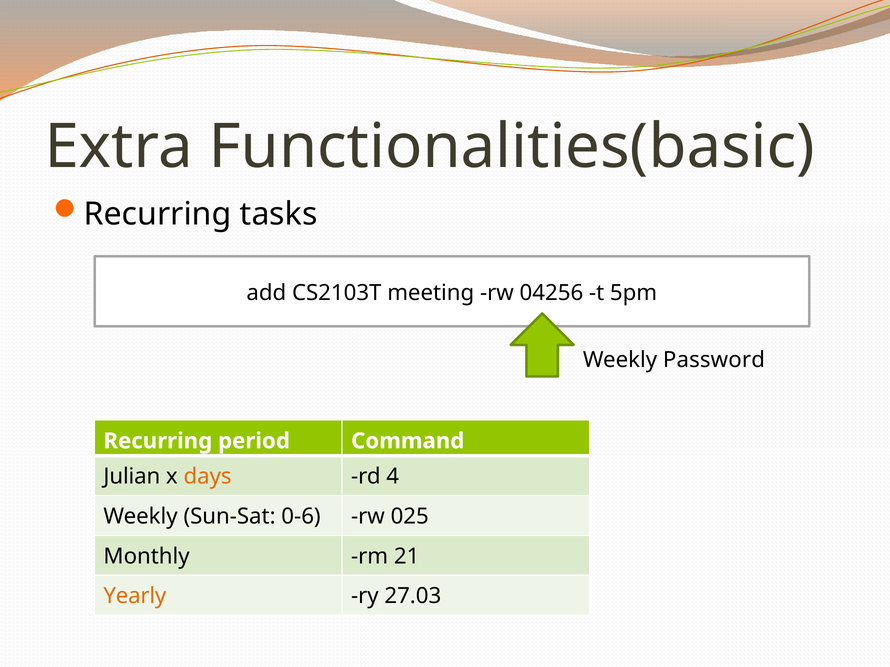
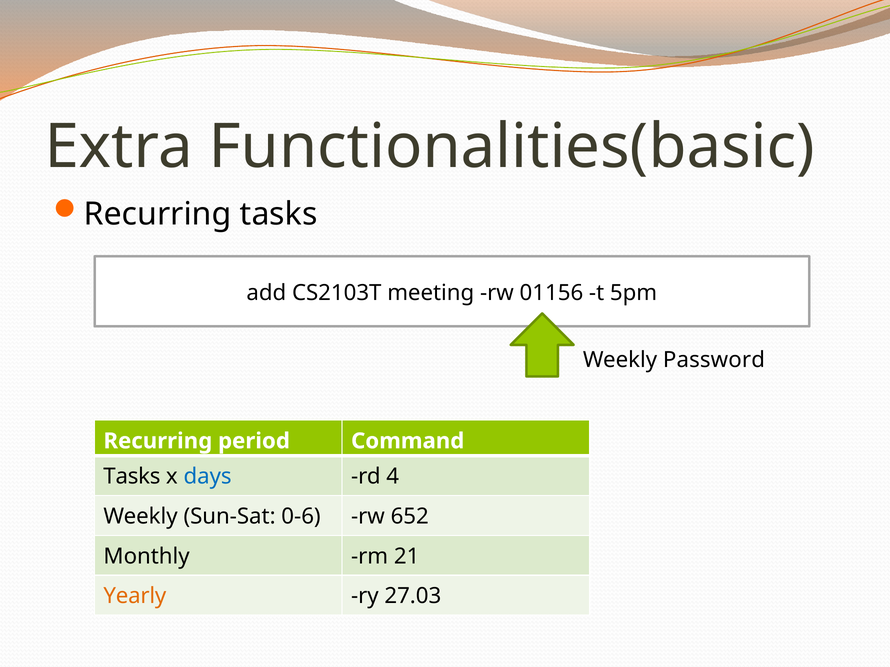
04256: 04256 -> 01156
Julian at (132, 477): Julian -> Tasks
days colour: orange -> blue
025: 025 -> 652
